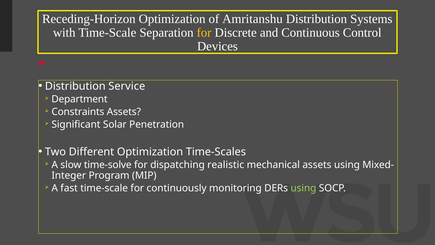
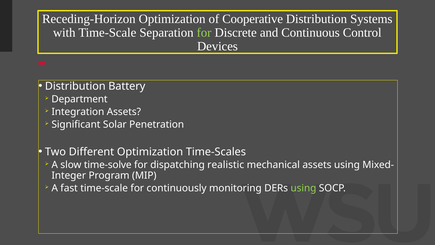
Amritanshu: Amritanshu -> Cooperative
for at (204, 33) colour: yellow -> light green
Service: Service -> Battery
Constraints: Constraints -> Integration
